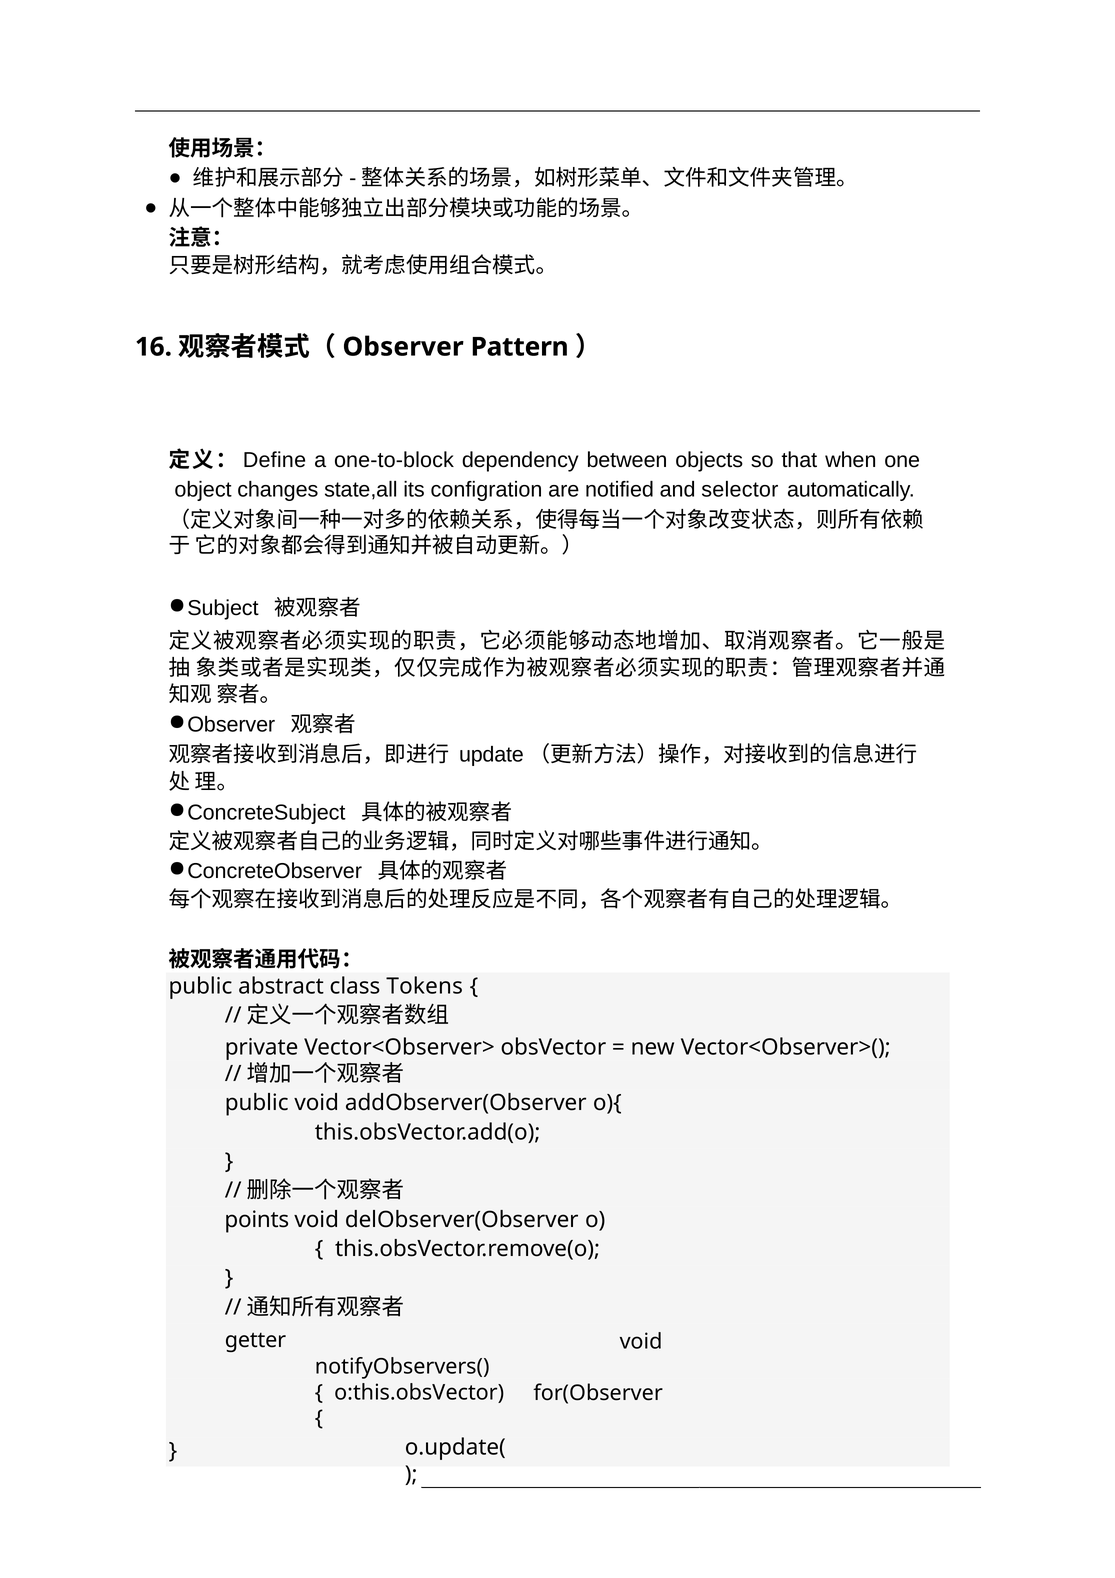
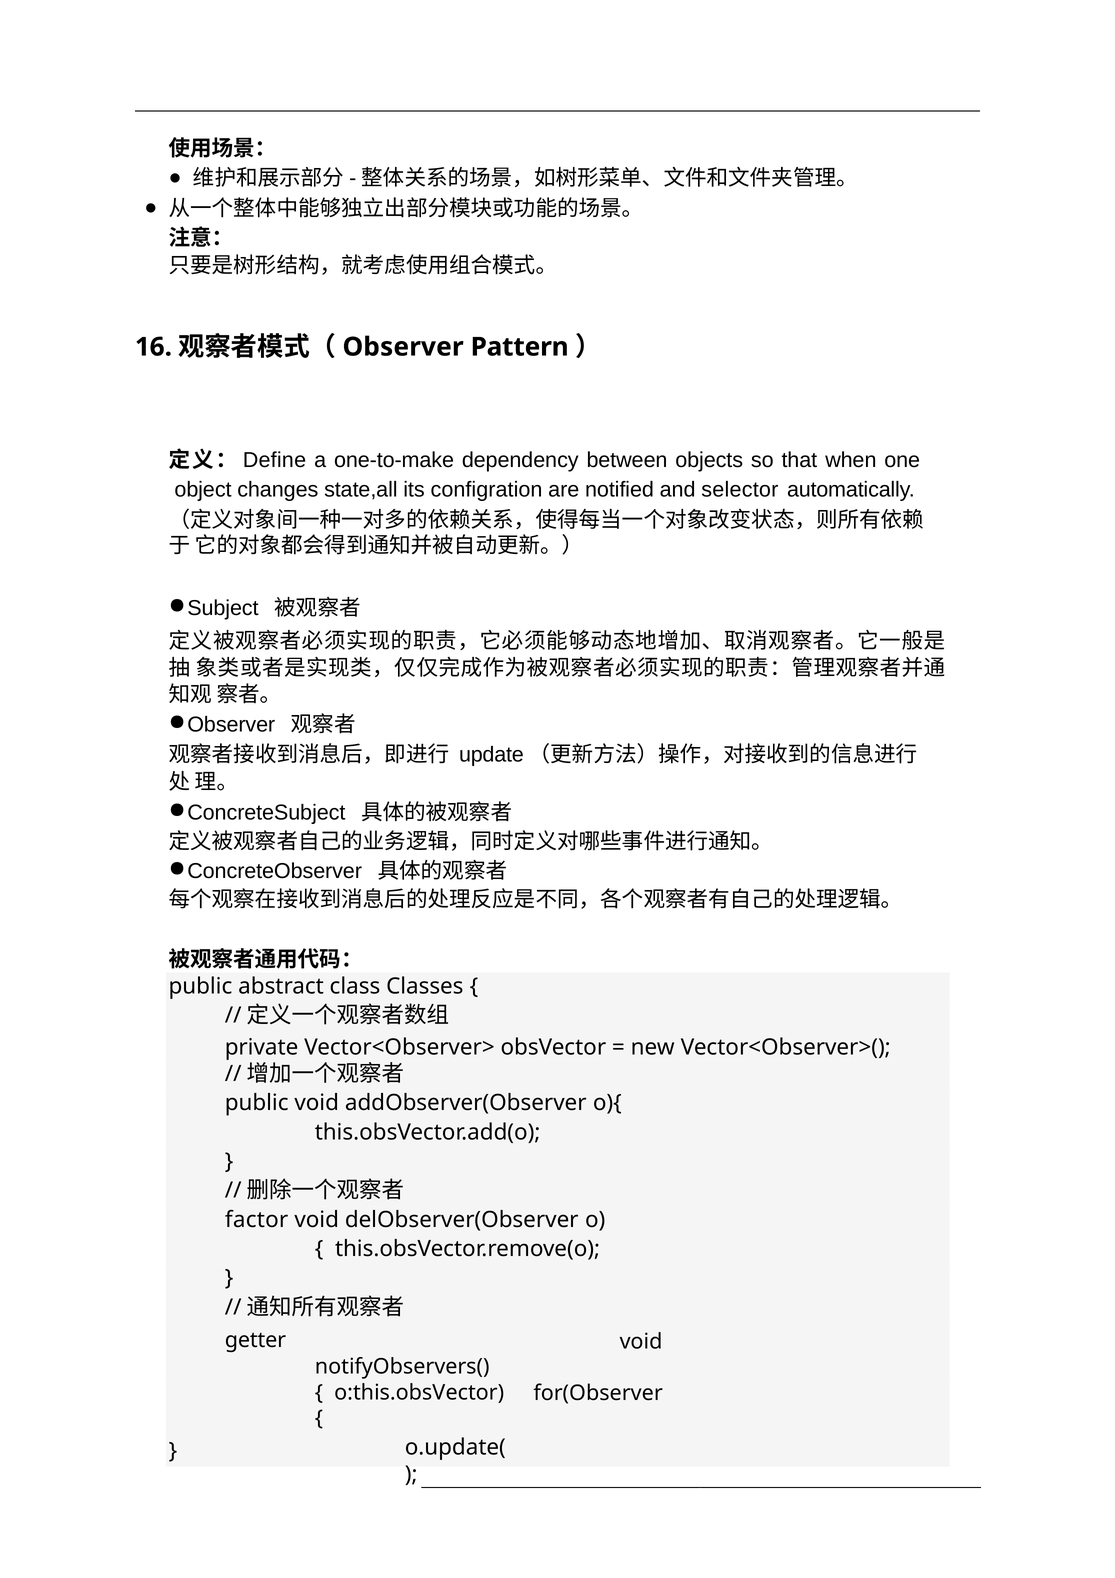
one-to-block: one-to-block -> one-to-make
Tokens: Tokens -> Classes
points: points -> factor
